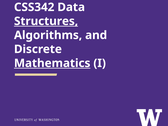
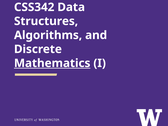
Structures underline: present -> none
